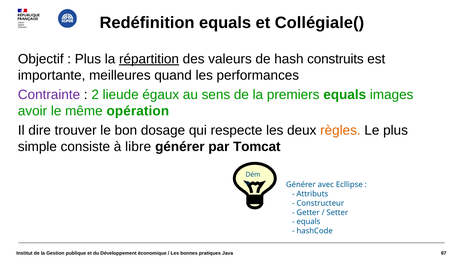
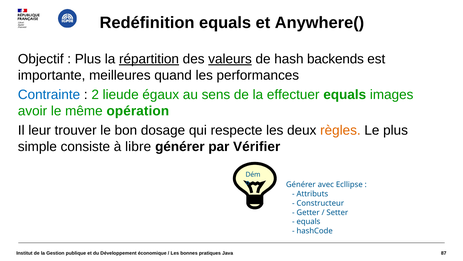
Collégiale(: Collégiale( -> Anywhere(
valeurs underline: none -> present
construits: construits -> backends
Contrainte colour: purple -> blue
premiers: premiers -> effectuer
dire: dire -> leur
Tomcat: Tomcat -> Vérifier
